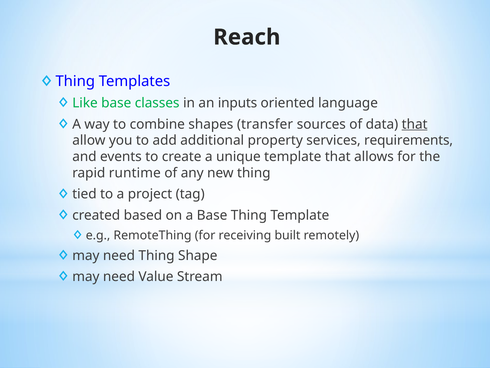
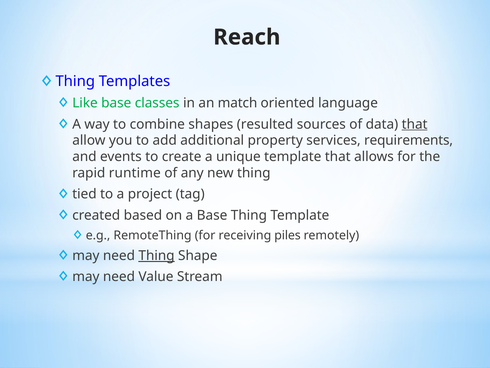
inputs: inputs -> match
transfer: transfer -> resulted
built: built -> piles
Thing at (157, 255) underline: none -> present
